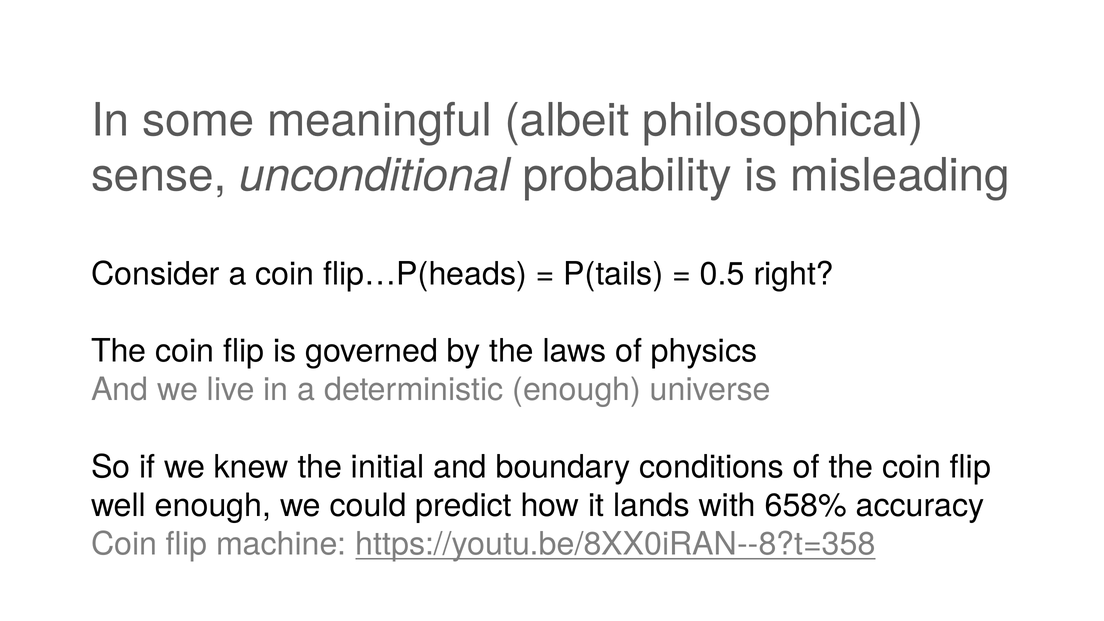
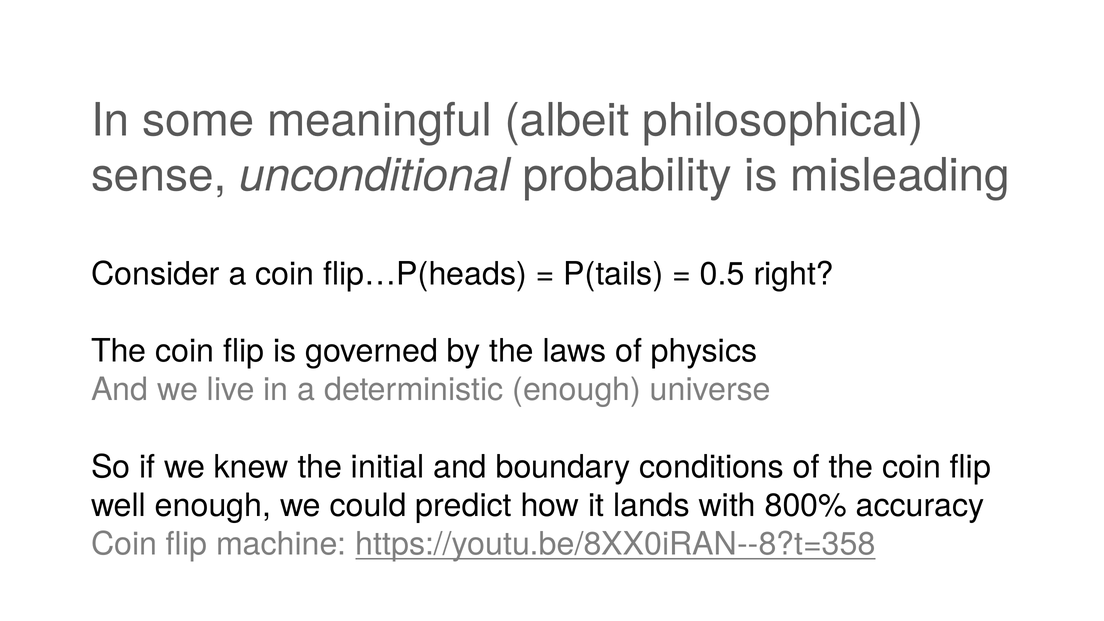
658%: 658% -> 800%
